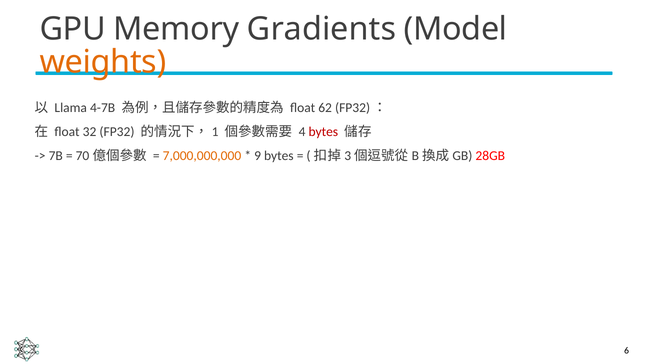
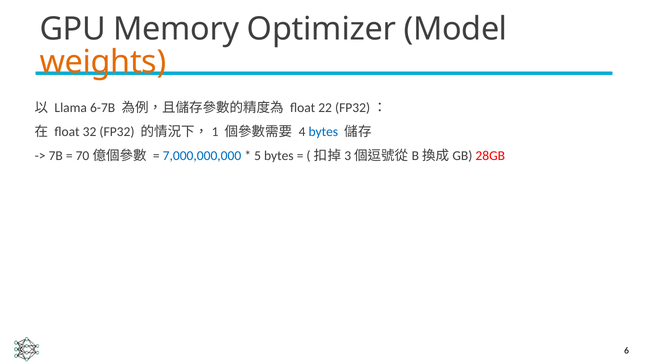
Gradients: Gradients -> Optimizer
4-7B: 4-7B -> 6-7B
62: 62 -> 22
bytes at (323, 132) colour: red -> blue
7,000,000,000 colour: orange -> blue
9: 9 -> 5
